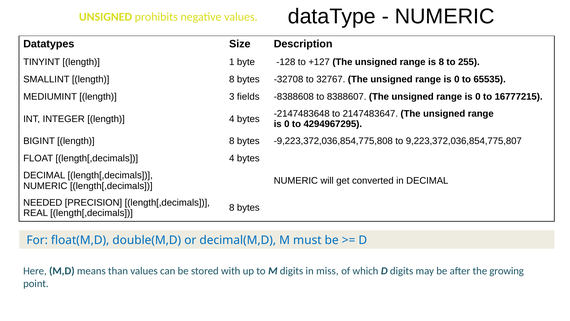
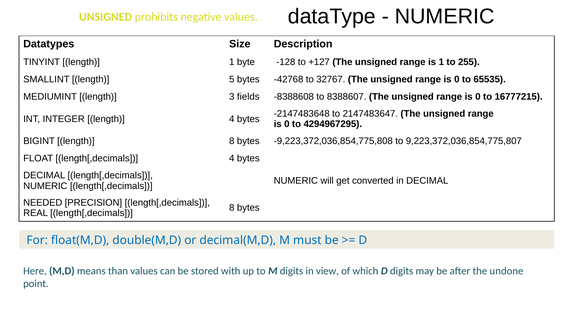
is 8: 8 -> 1
SMALLINT length 8: 8 -> 5
-32708: -32708 -> -42768
miss: miss -> view
growing: growing -> undone
